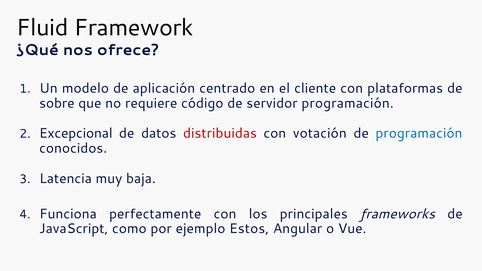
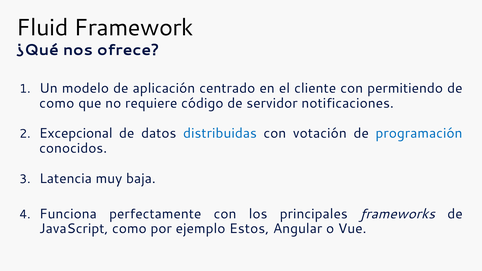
plataformas: plataformas -> permitiendo
sobre at (57, 103): sobre -> como
servidor programación: programación -> notificaciones
distribuidas colour: red -> blue
